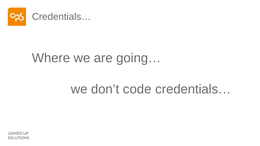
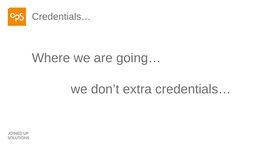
code: code -> extra
